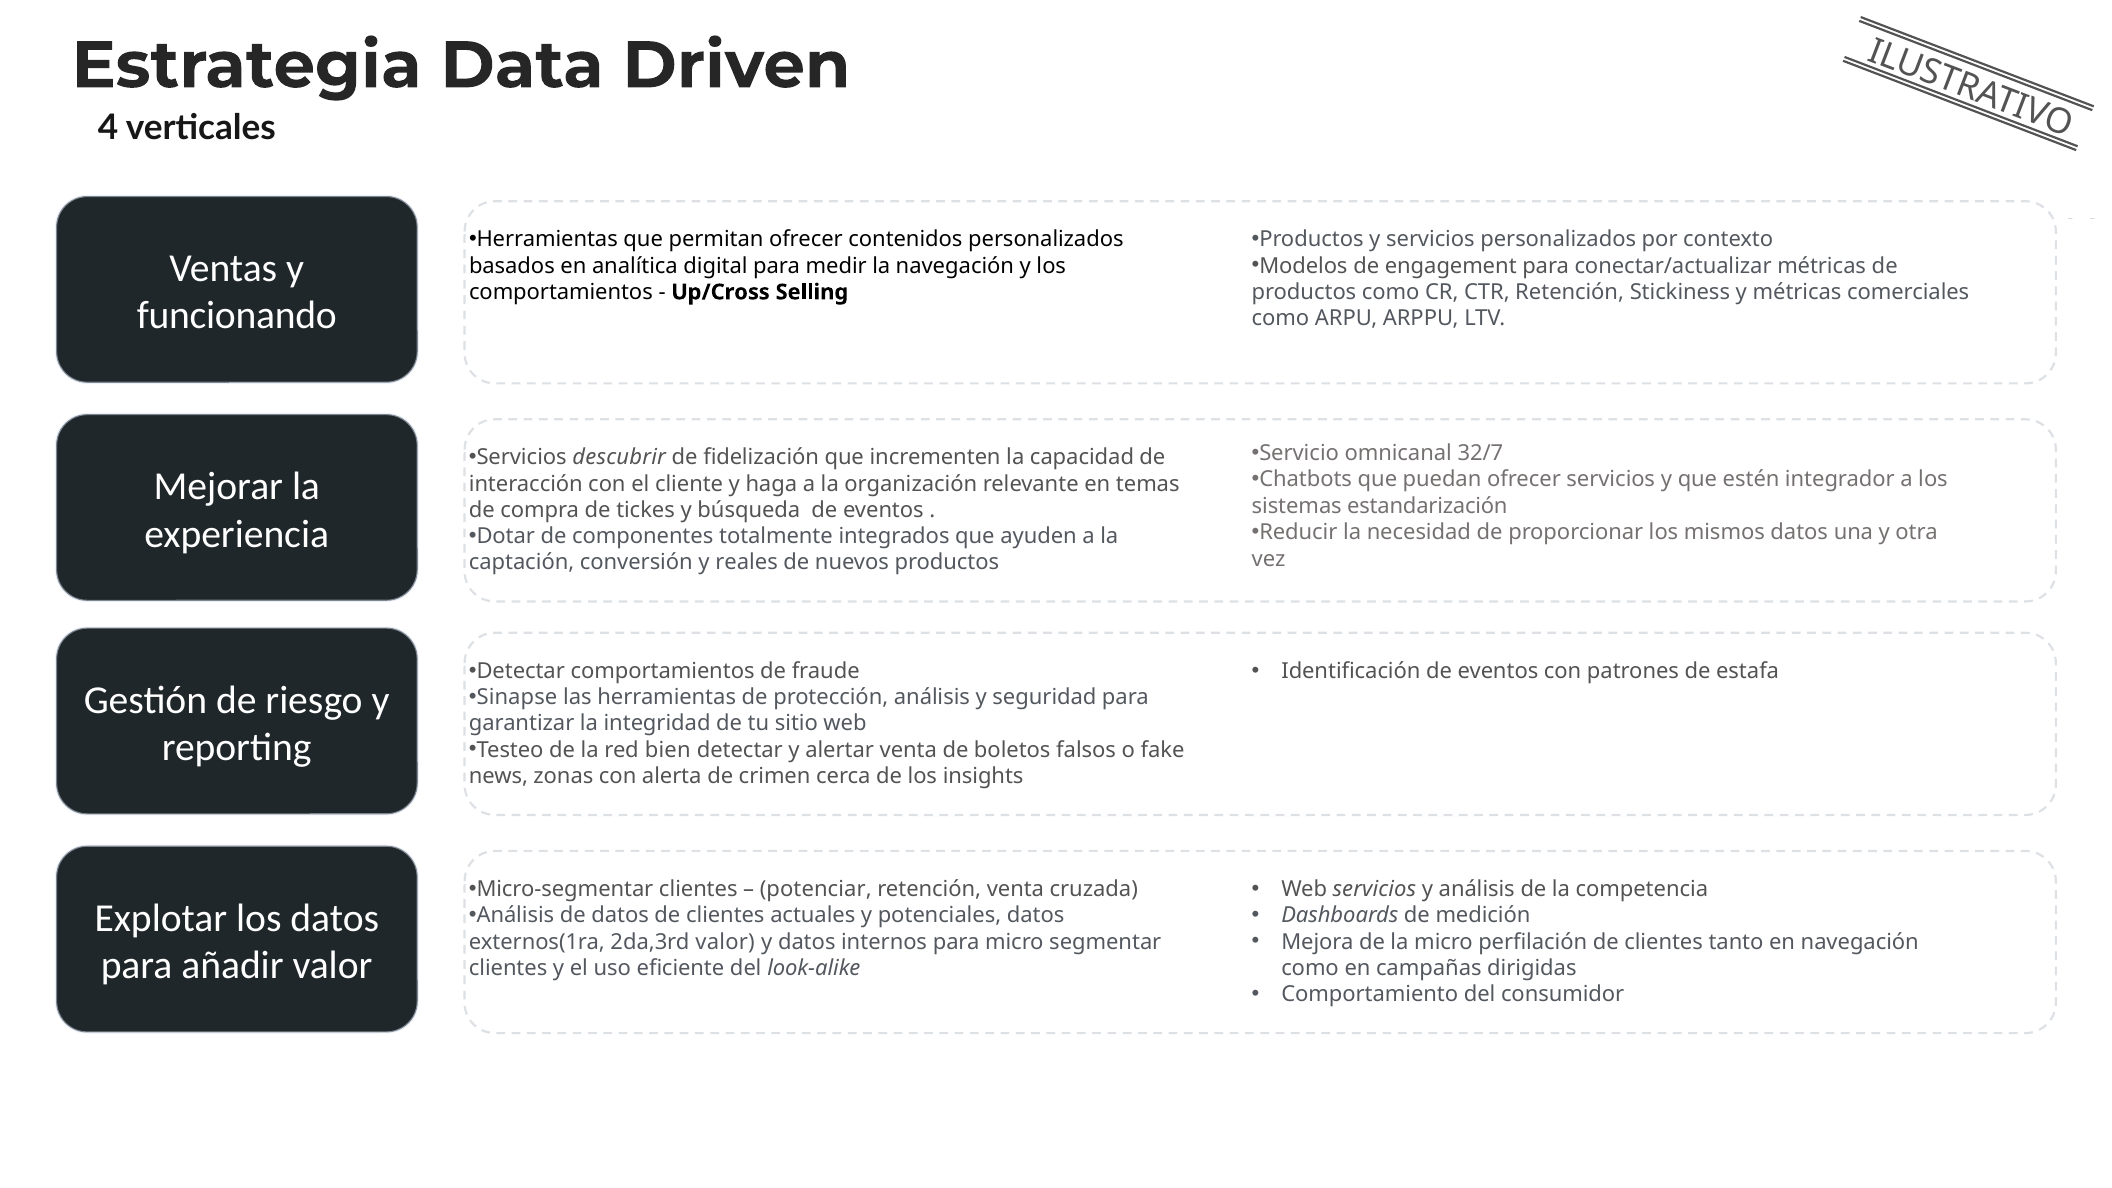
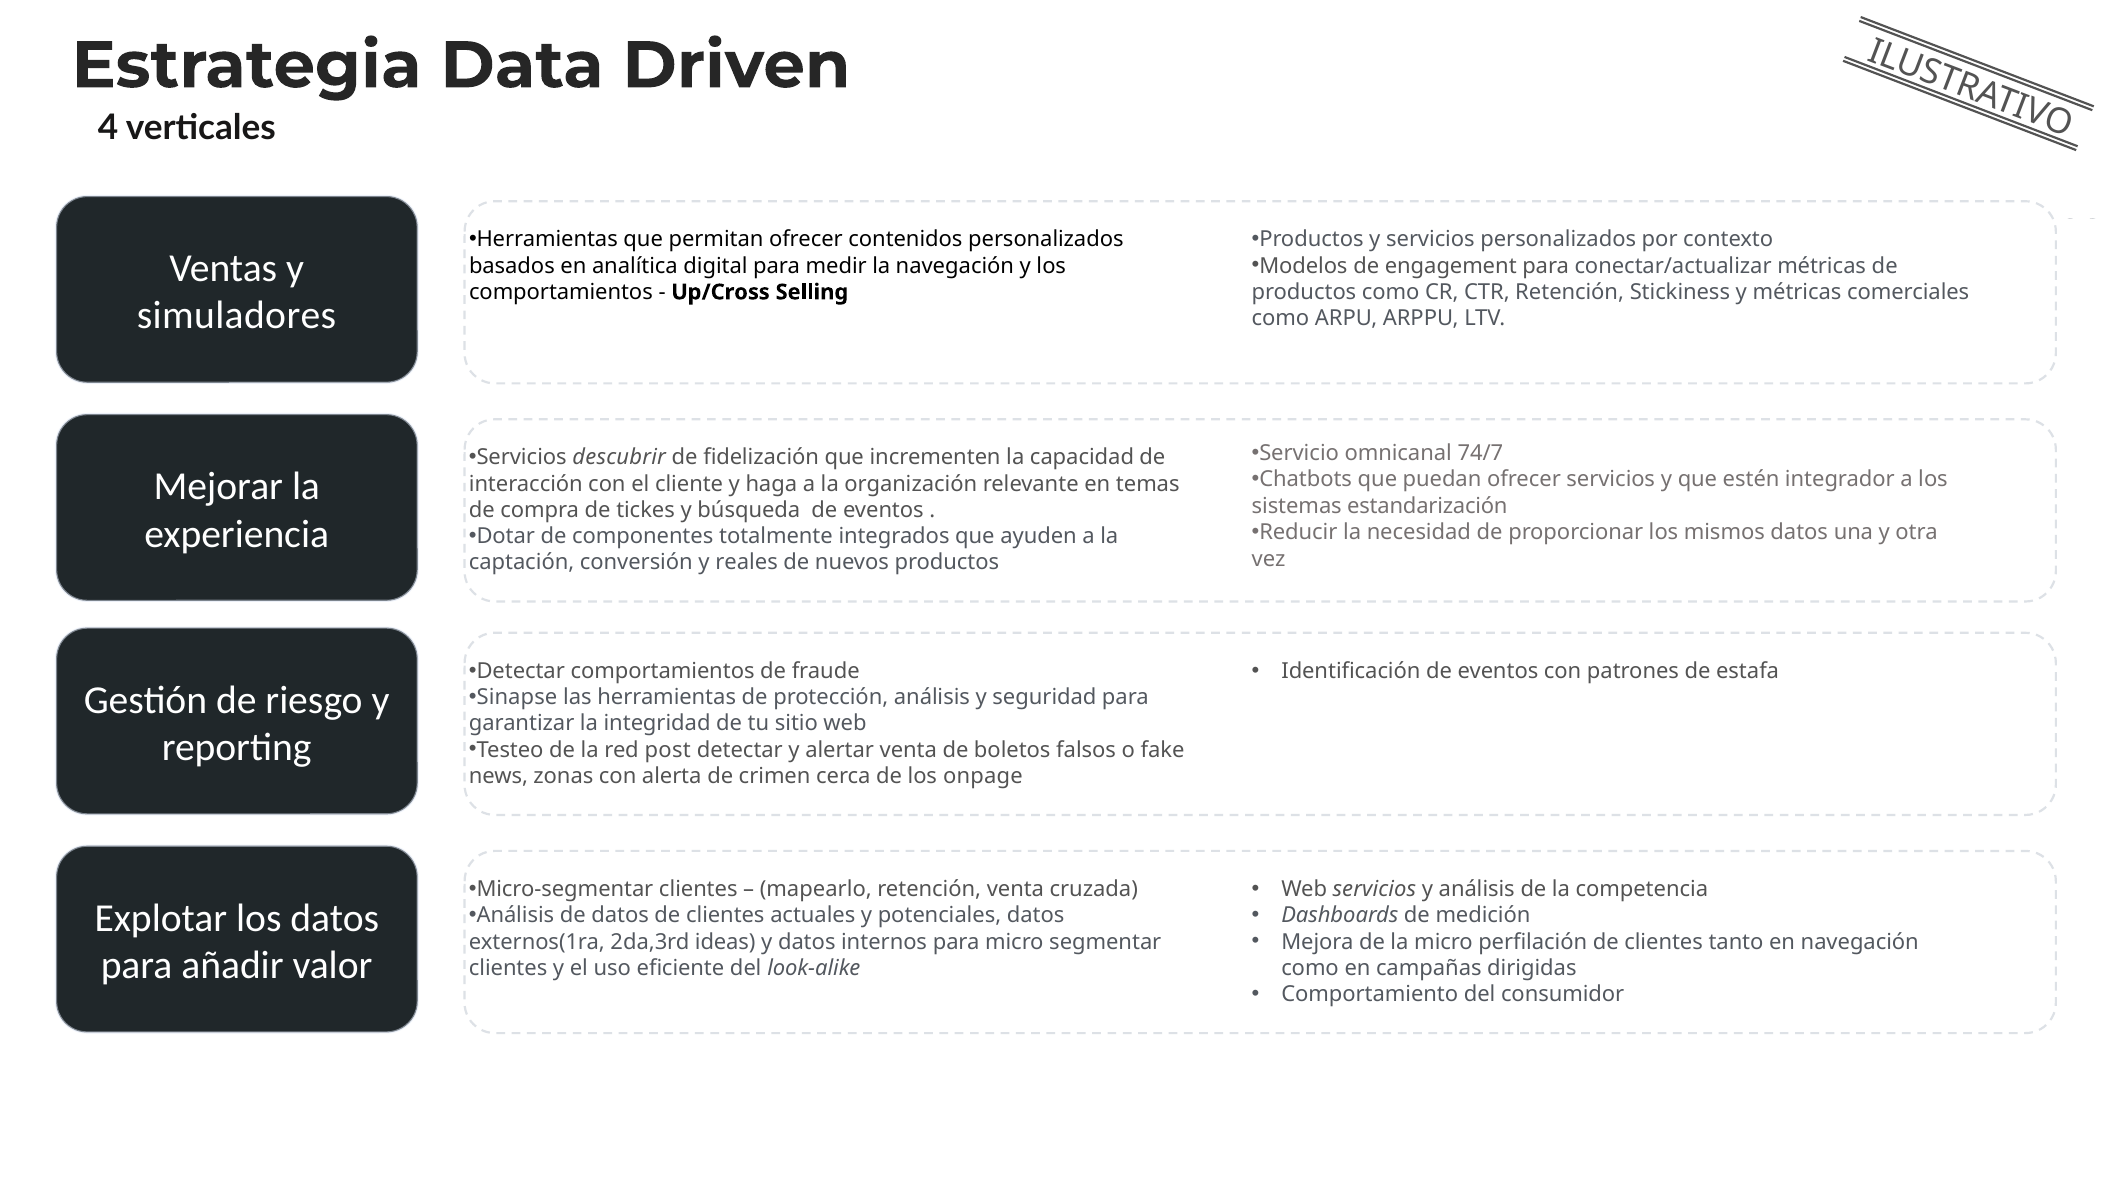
funcionando: funcionando -> simuladores
32/7: 32/7 -> 74/7
bien: bien -> post
insights: insights -> onpage
potenciar: potenciar -> mapearlo
2da,3rd valor: valor -> ideas
